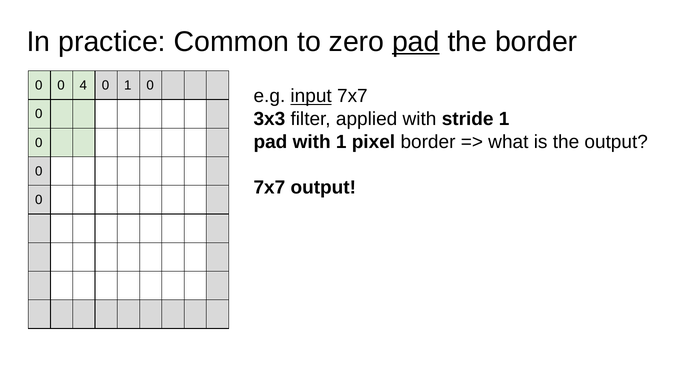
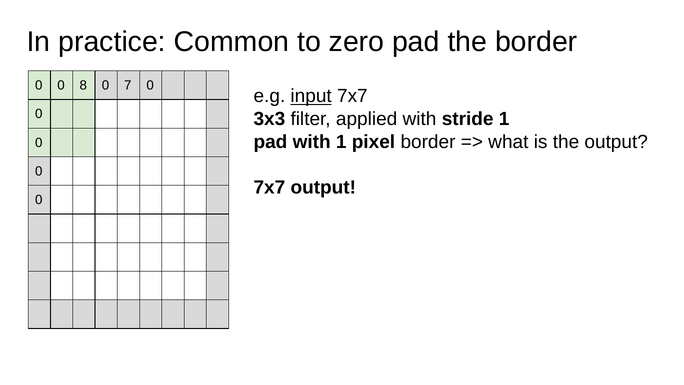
pad at (416, 42) underline: present -> none
4: 4 -> 8
0 1: 1 -> 7
